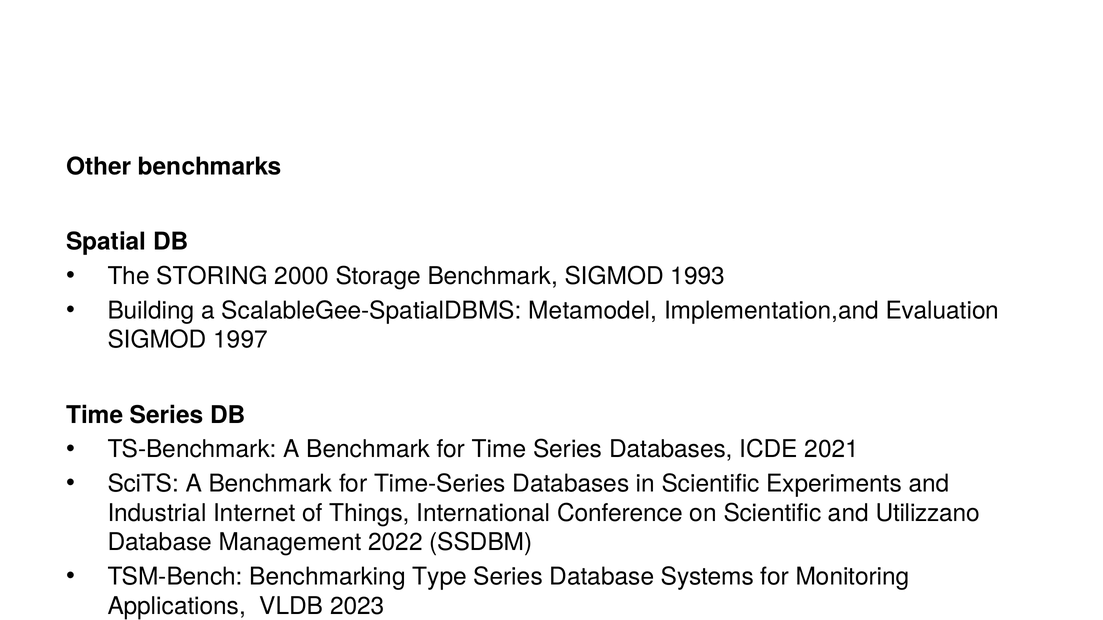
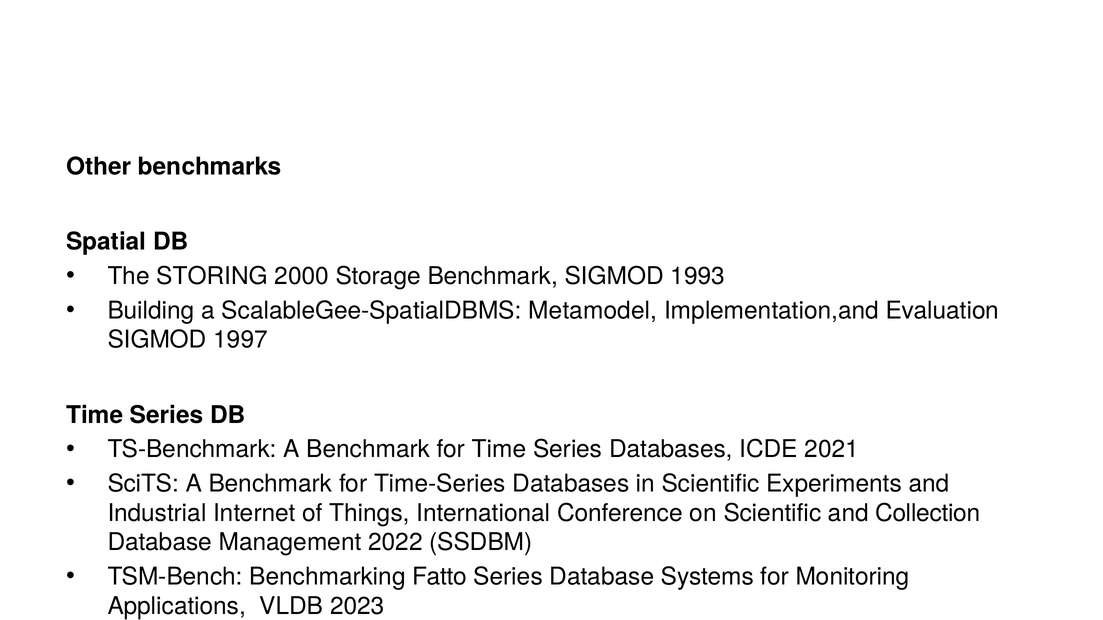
Utilizzano: Utilizzano -> Collection
Type: Type -> Fatto
